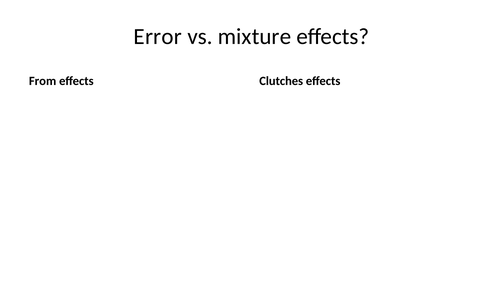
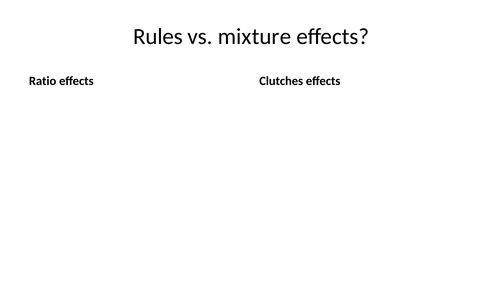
Error: Error -> Rules
From: From -> Ratio
